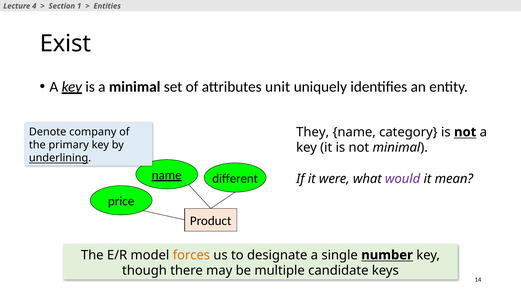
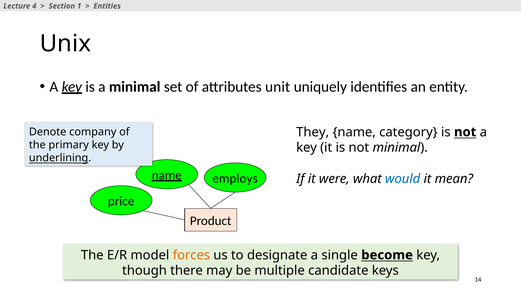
Exist: Exist -> Unix
different: different -> employs
would colour: purple -> blue
number: number -> become
